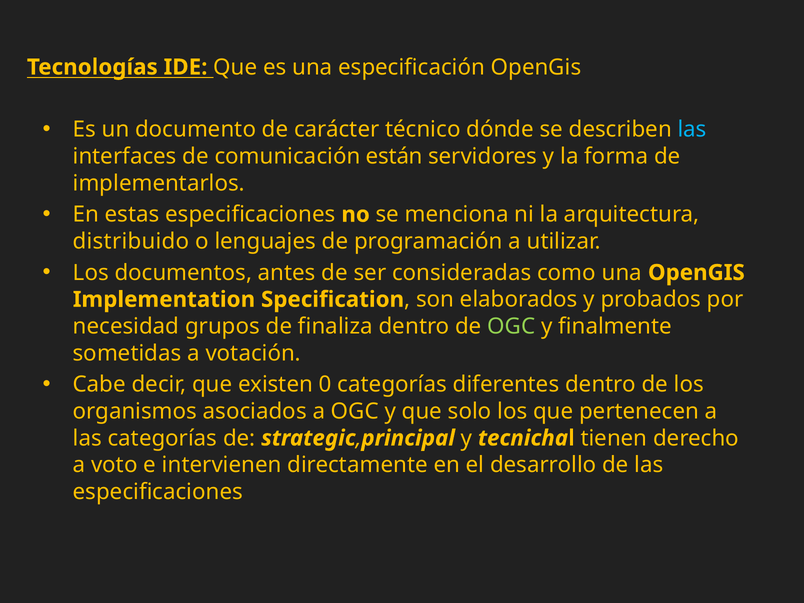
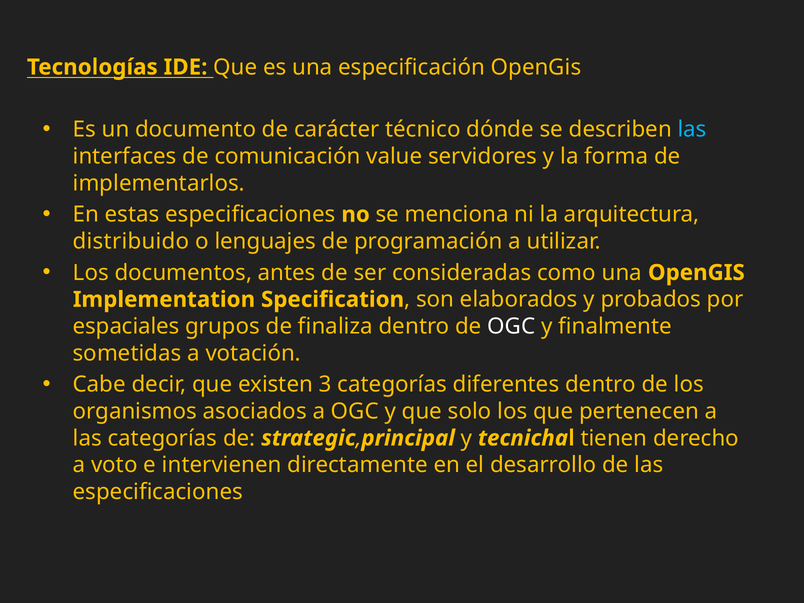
están: están -> value
necesidad: necesidad -> espaciales
OGC at (511, 326) colour: light green -> white
0: 0 -> 3
